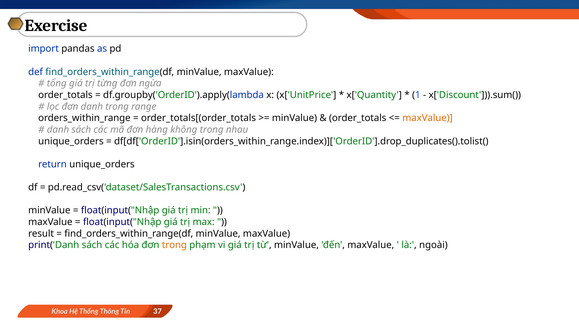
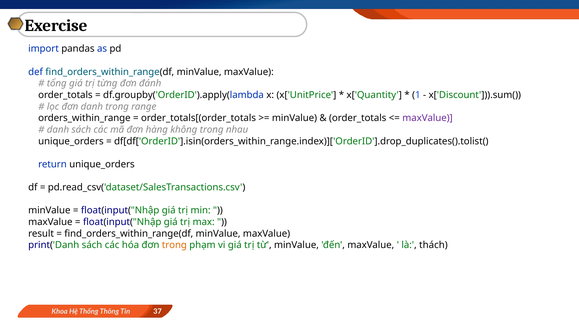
ngừa: ngừa -> đánh
maxValue at (428, 118) colour: orange -> purple
ngoài: ngoài -> thách
